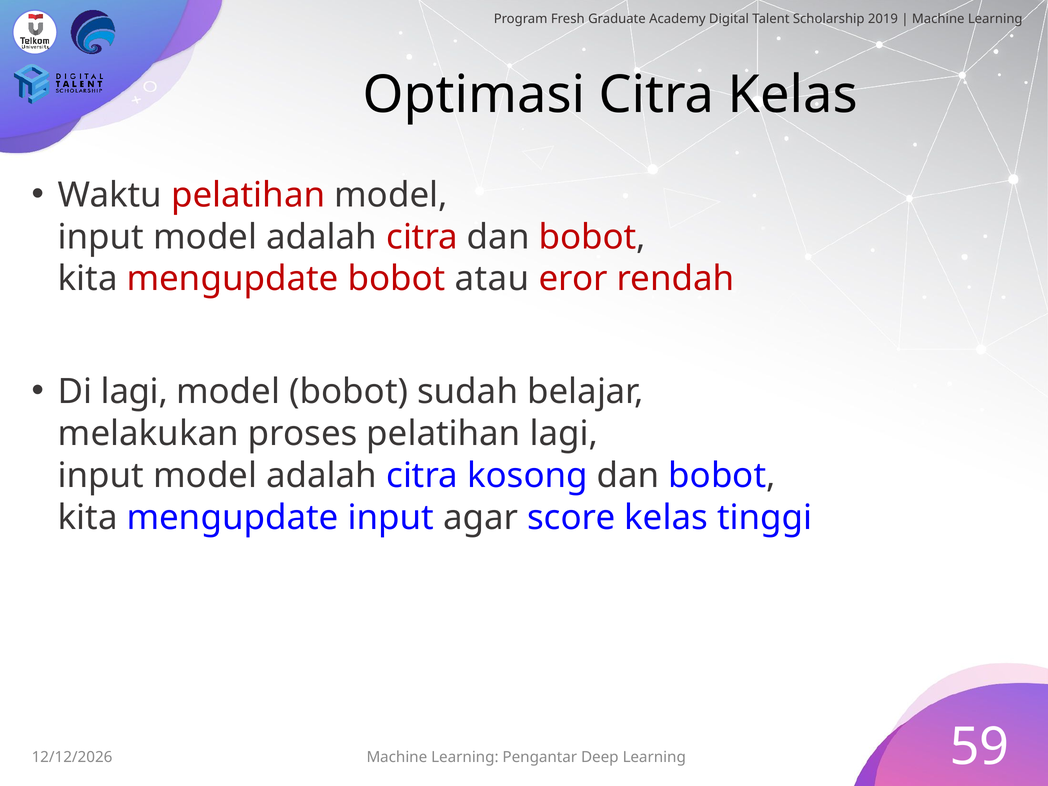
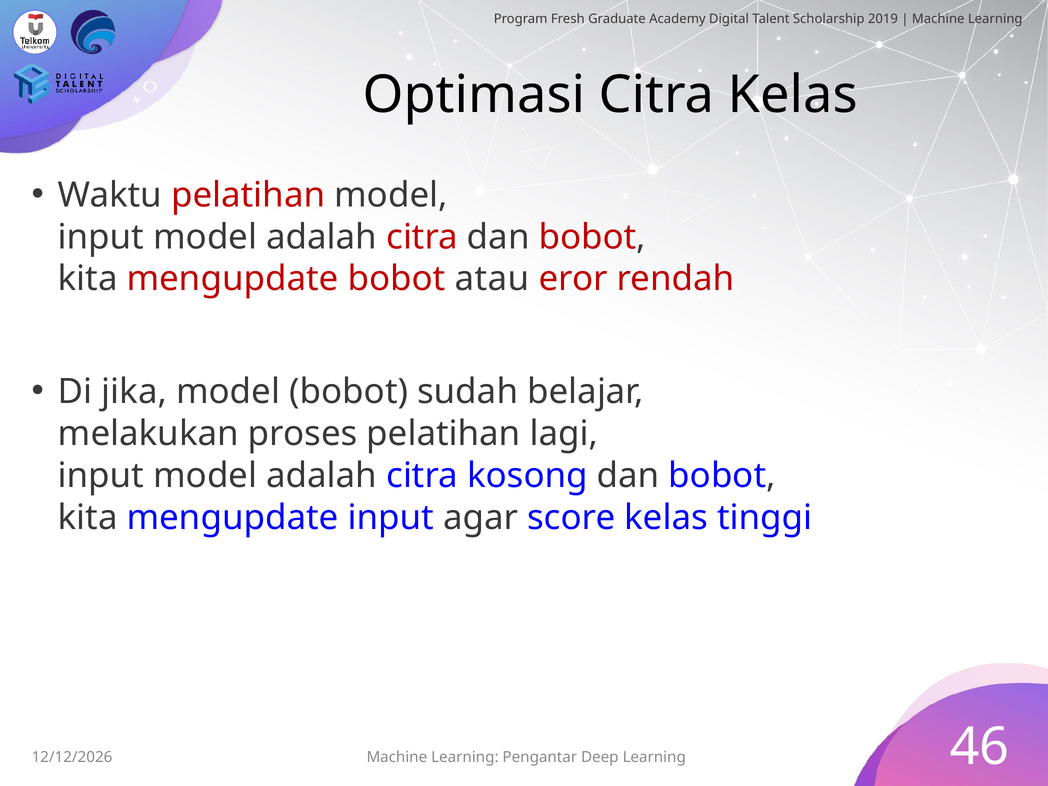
Di lagi: lagi -> jika
59: 59 -> 46
